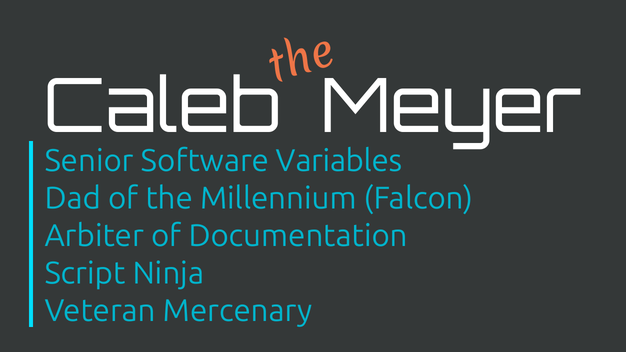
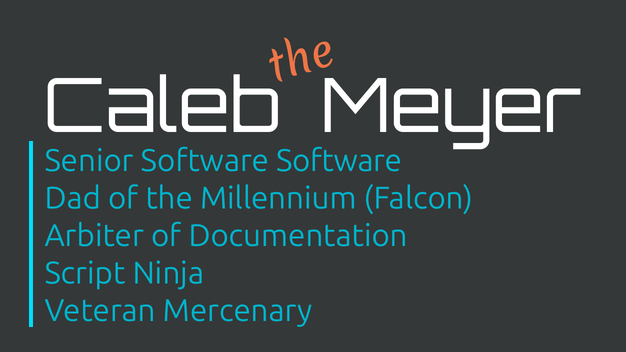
Software Variables: Variables -> Software
